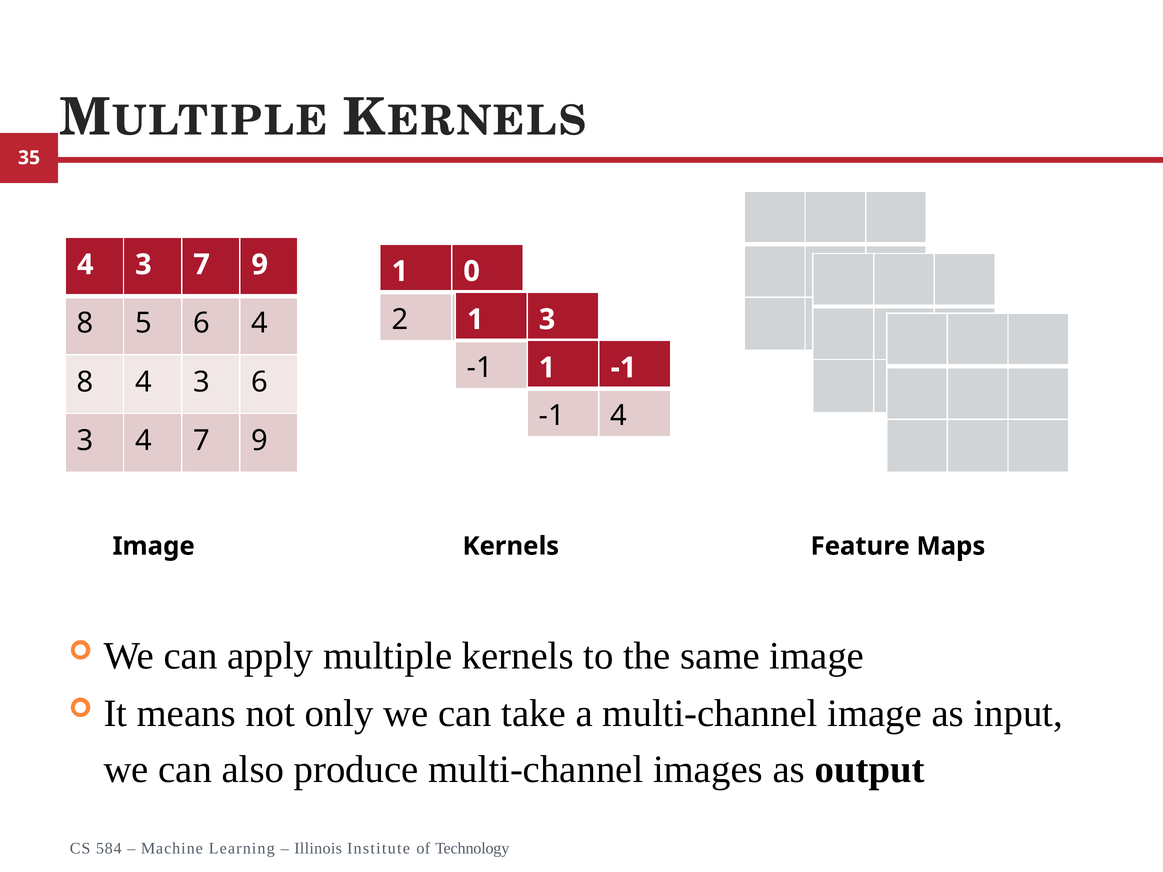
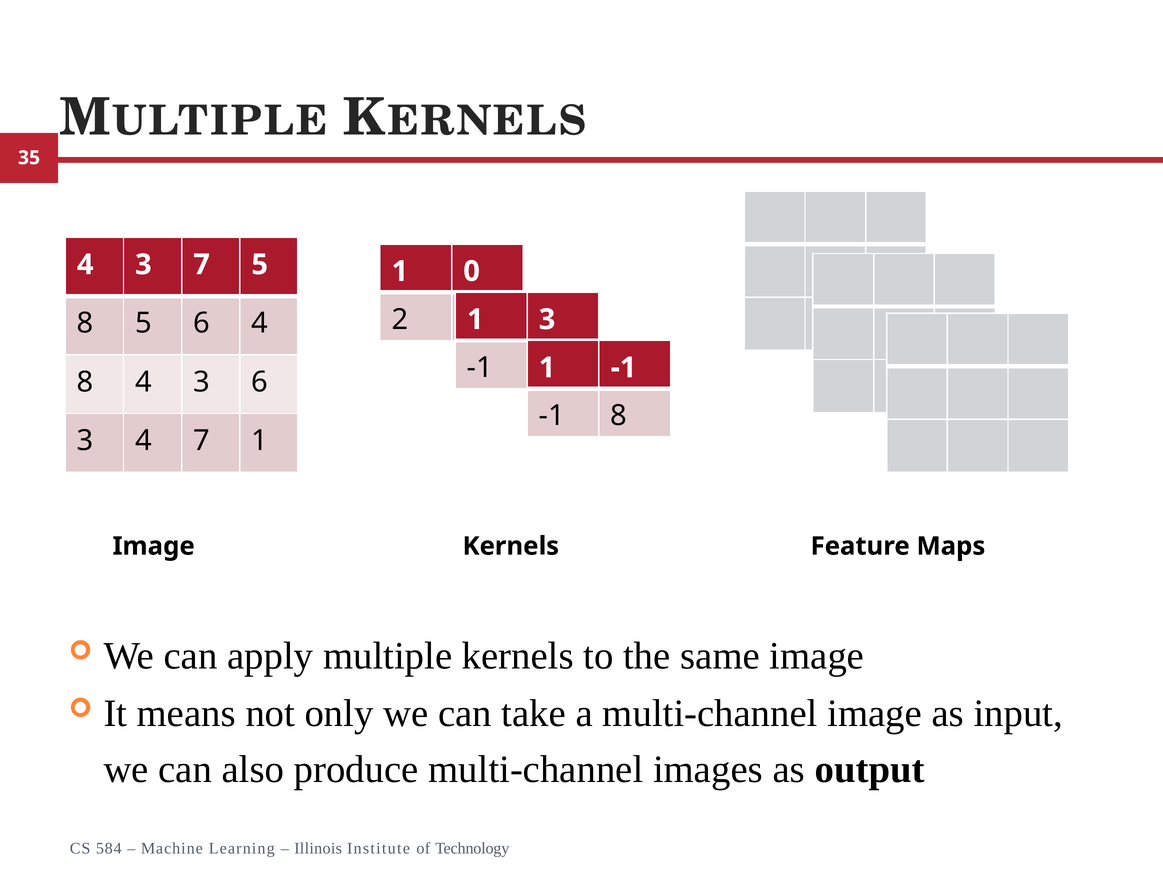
3 7 9: 9 -> 5
-1 4: 4 -> 8
4 7 9: 9 -> 1
